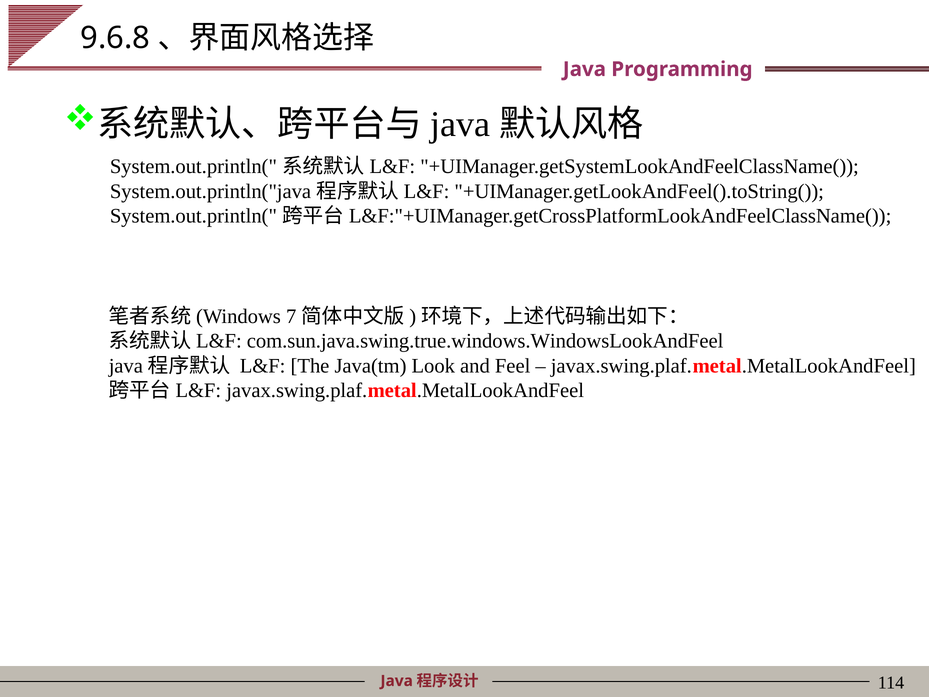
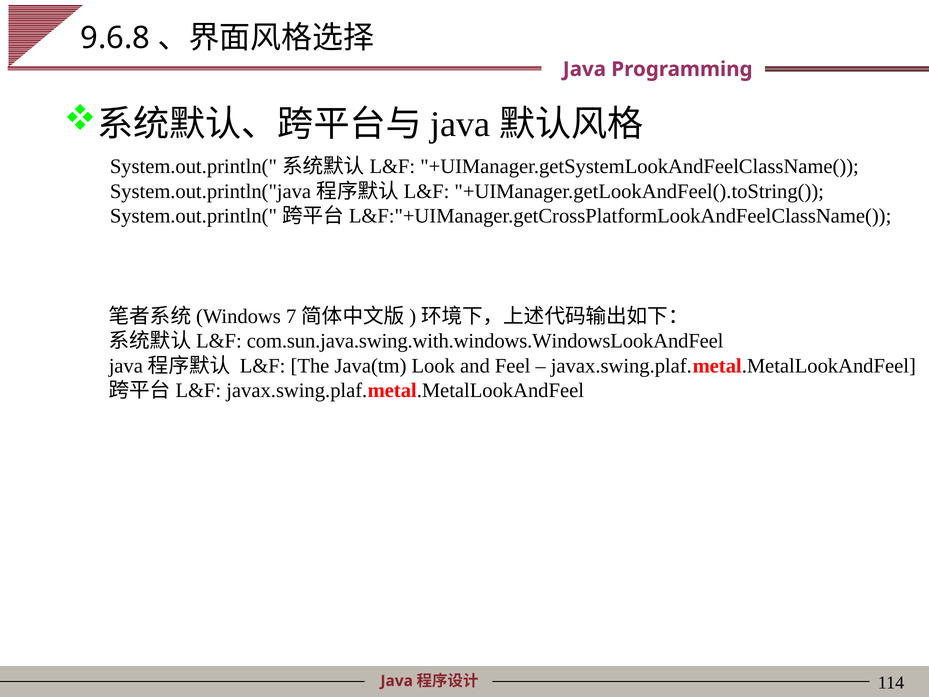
com.sun.java.swing.true.windows.WindowsLookAndFeel: com.sun.java.swing.true.windows.WindowsLookAndFeel -> com.sun.java.swing.with.windows.WindowsLookAndFeel
